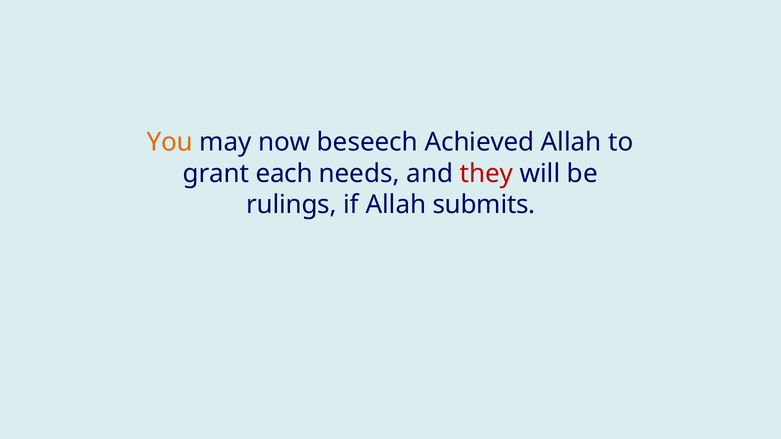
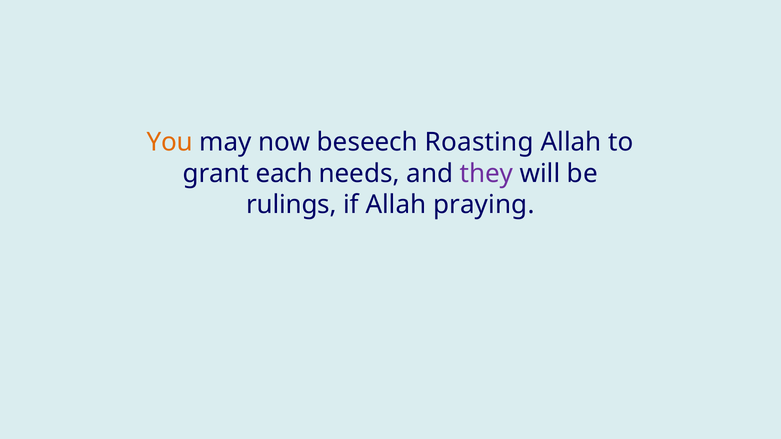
Achieved: Achieved -> Roasting
they colour: red -> purple
submits: submits -> praying
